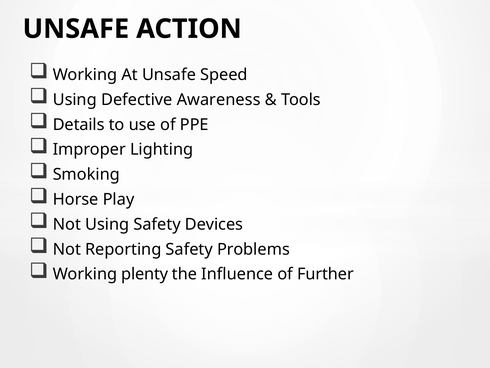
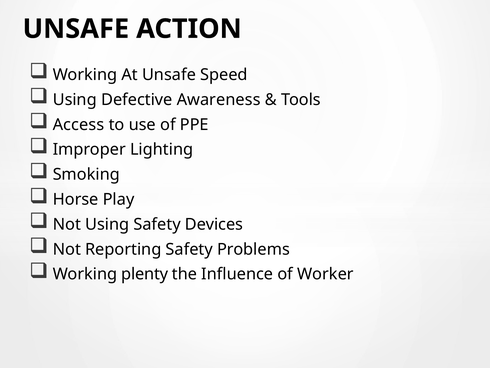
Details: Details -> Access
Further: Further -> Worker
